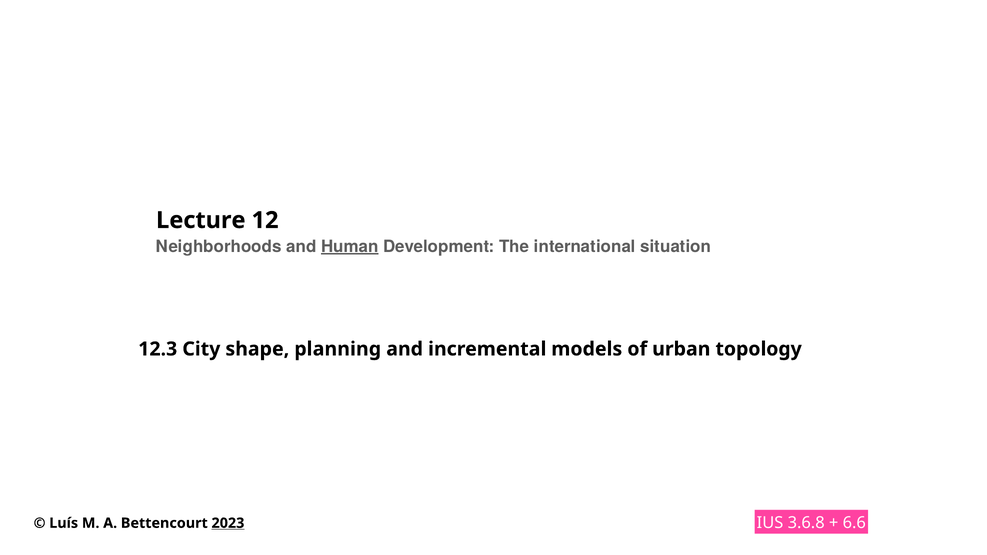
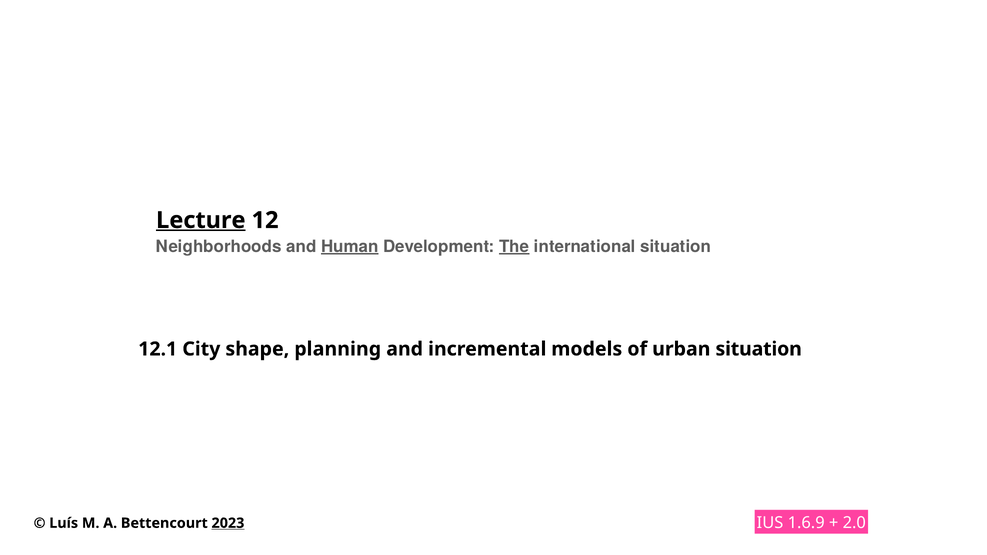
Lecture underline: none -> present
The underline: none -> present
12.3: 12.3 -> 12.1
urban topology: topology -> situation
3.6.8: 3.6.8 -> 1.6.9
6.6: 6.6 -> 2.0
